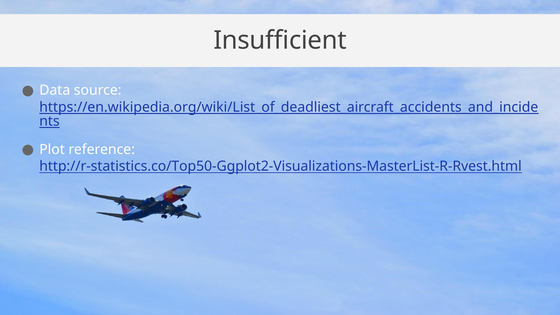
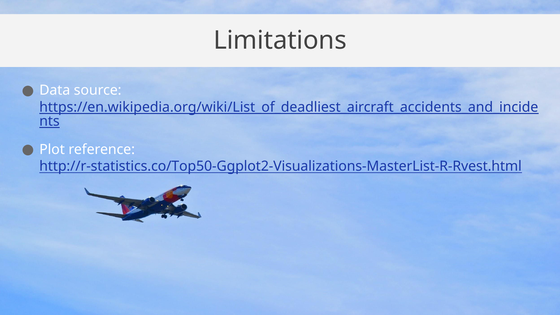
Insufficient: Insufficient -> Limitations
